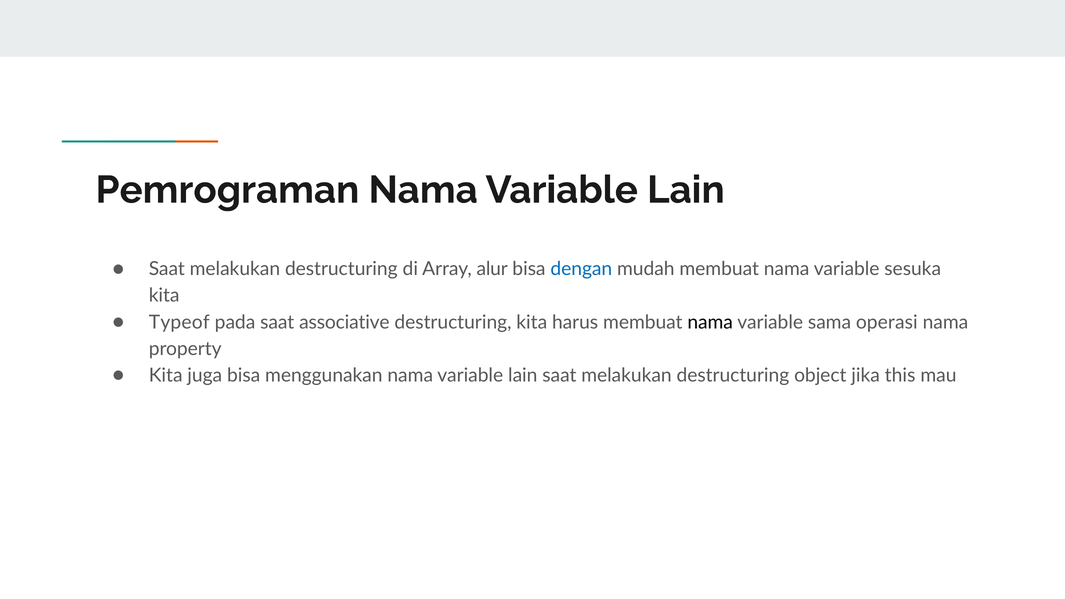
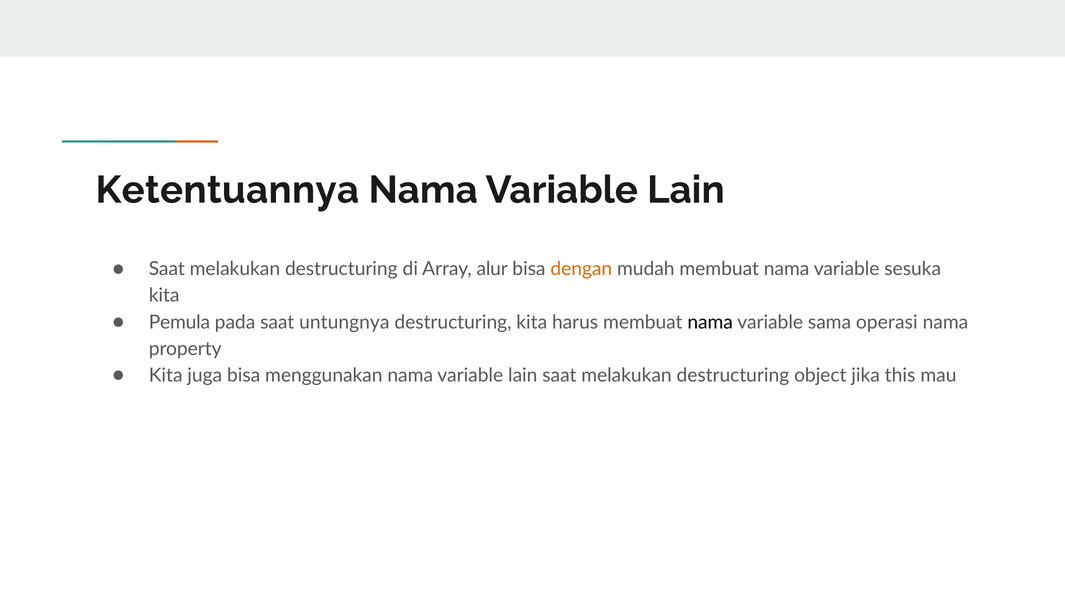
Pemrograman: Pemrograman -> Ketentuannya
dengan colour: blue -> orange
Typeof: Typeof -> Pemula
associative: associative -> untungnya
